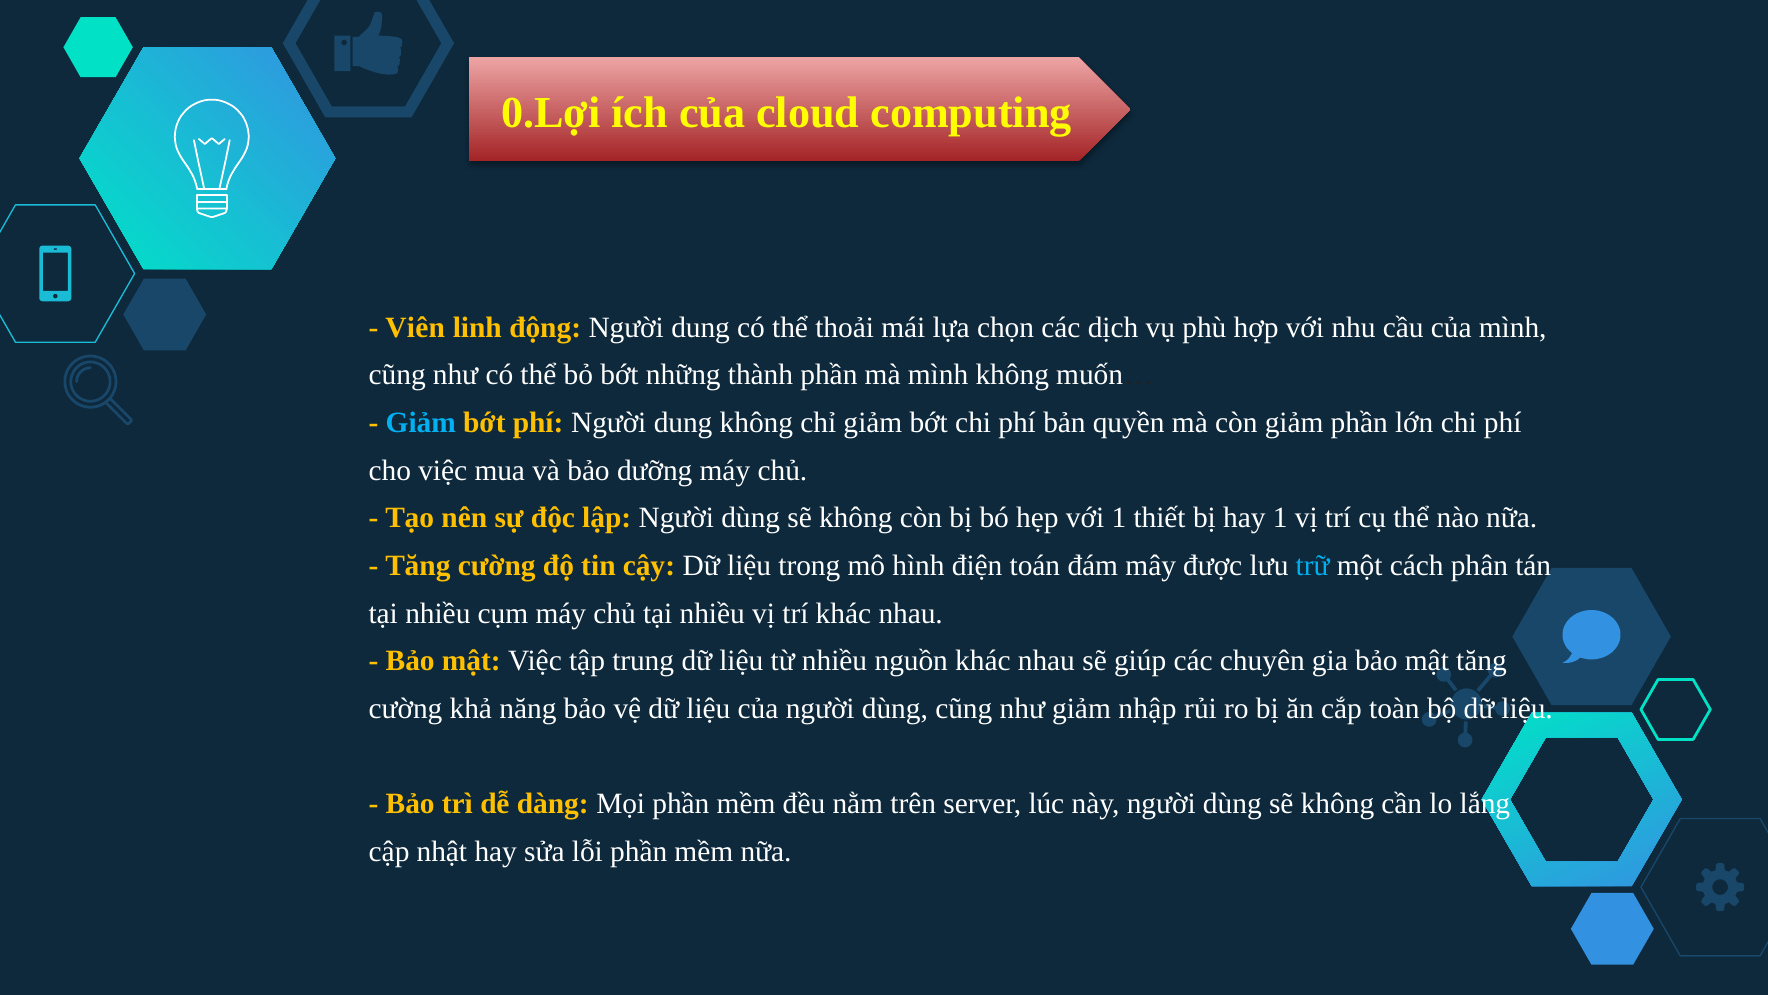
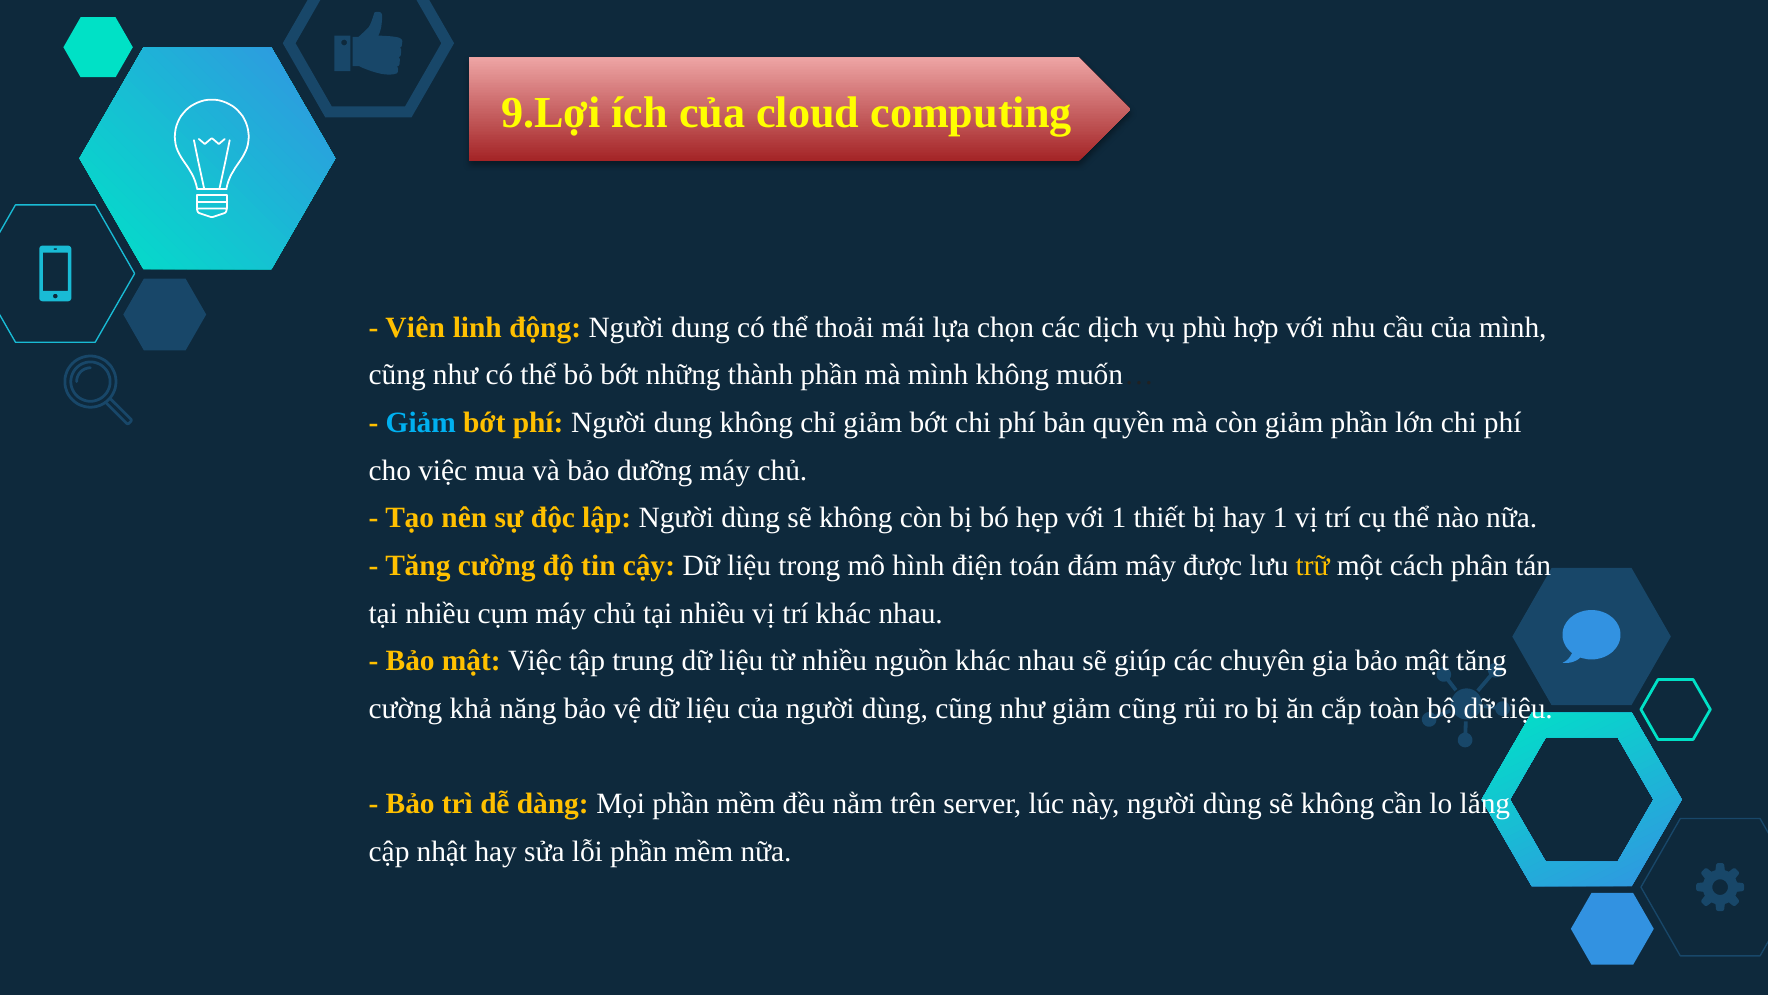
0.Lợi: 0.Lợi -> 9.Lợi
trữ colour: light blue -> yellow
giảm nhập: nhập -> cũng
